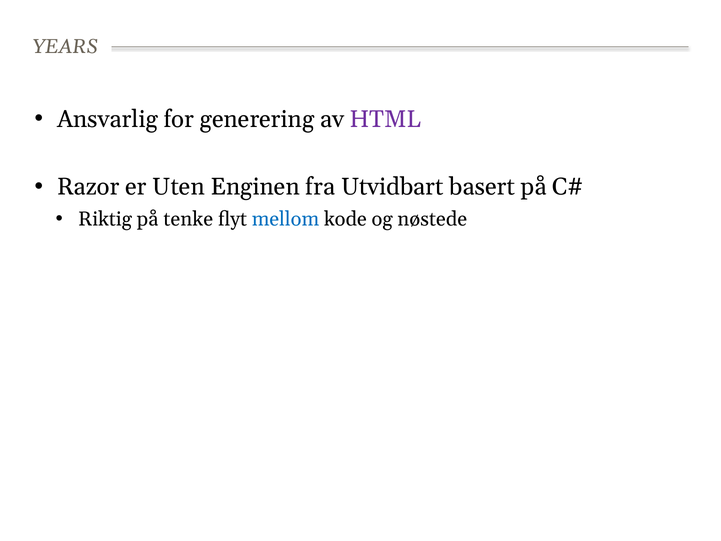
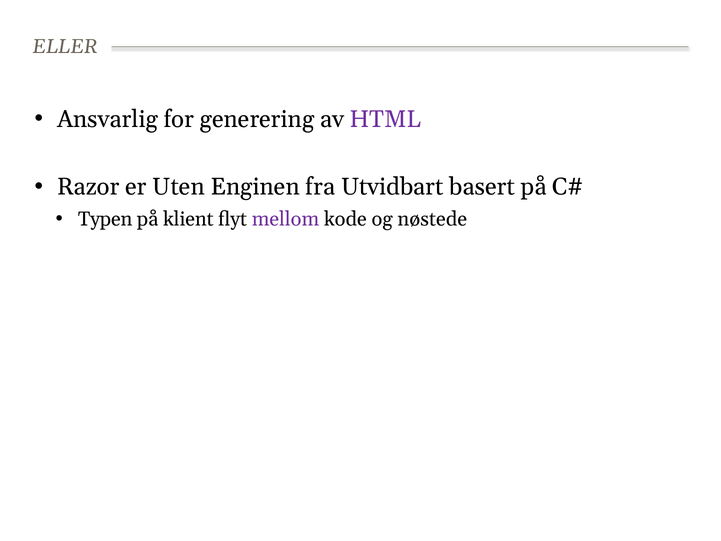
YEARS: YEARS -> ELLER
Riktig: Riktig -> Typen
tenke: tenke -> klient
mellom colour: blue -> purple
